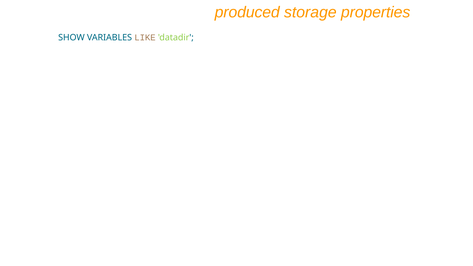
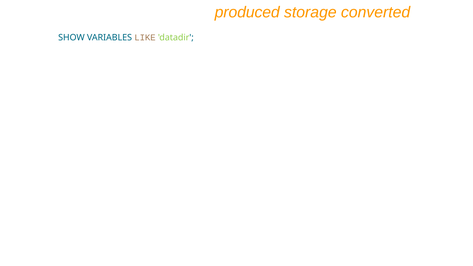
properties: properties -> converted
